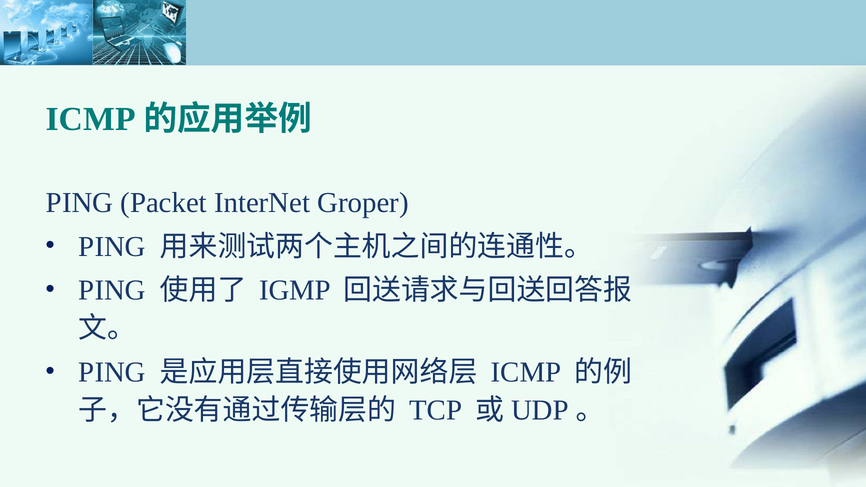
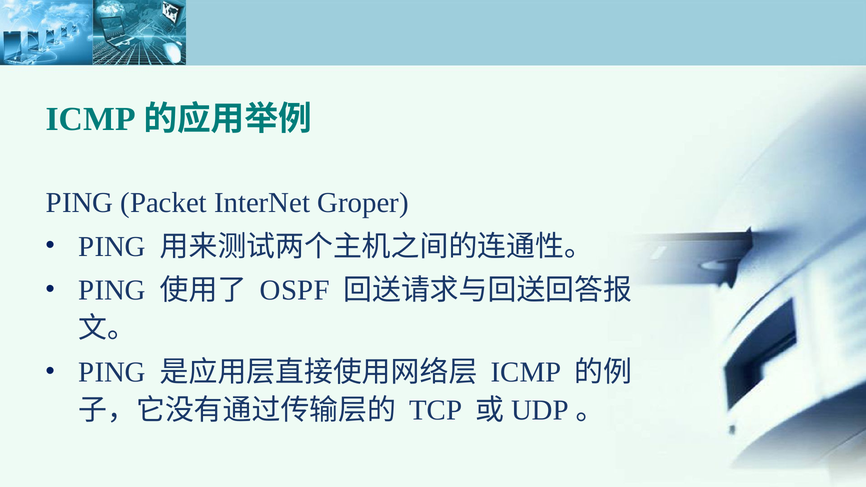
IGMP: IGMP -> OSPF
